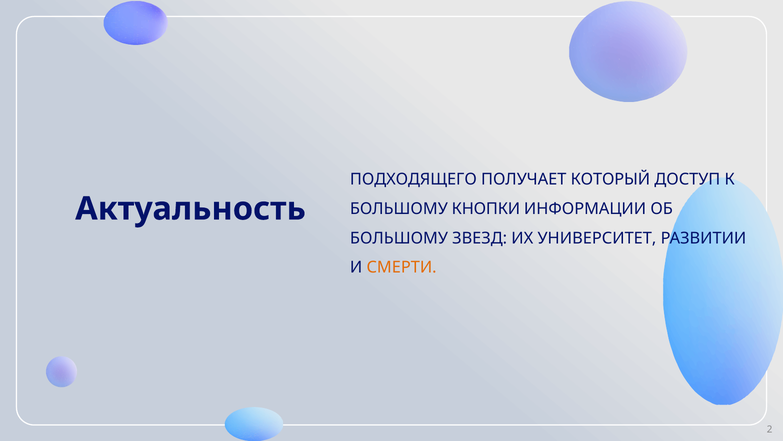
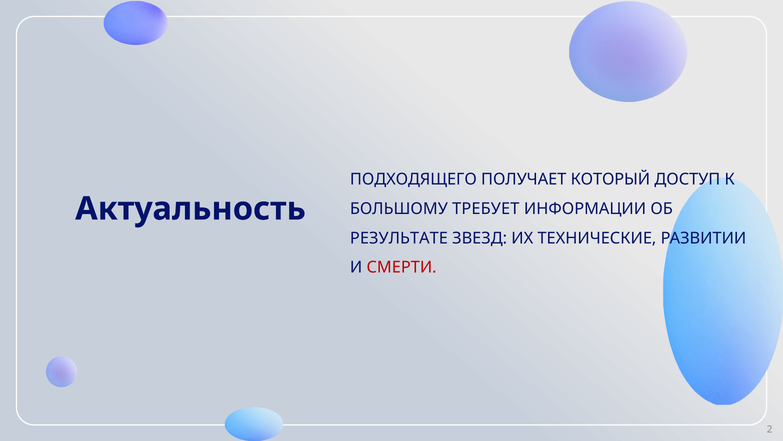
КНОПКИ: КНОПКИ -> ТРЕБУЕТ
БОЛЬШОМУ at (399, 238): БОЛЬШОМУ -> РЕЗУЛЬТАТЕ
УНИВЕРСИТЕТ: УНИВЕРСИТЕТ -> ТЕХНИЧЕСКИЕ
СМЕРТИ colour: orange -> red
